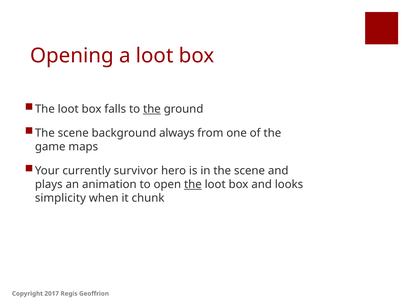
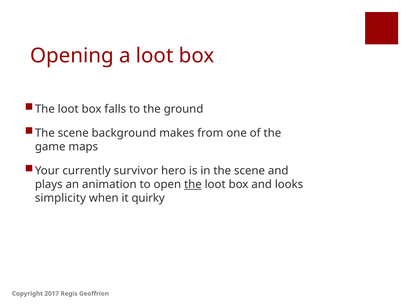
the at (152, 109) underline: present -> none
always: always -> makes
chunk: chunk -> quirky
